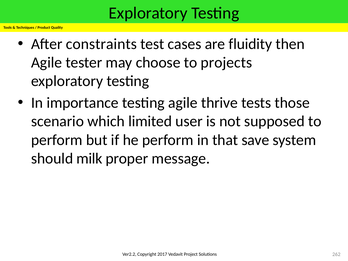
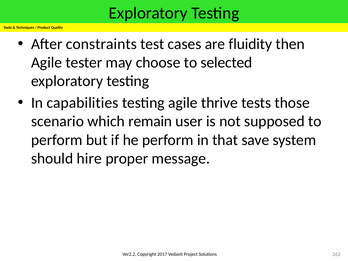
projects: projects -> selected
importance: importance -> capabilities
limited: limited -> remain
milk: milk -> hire
